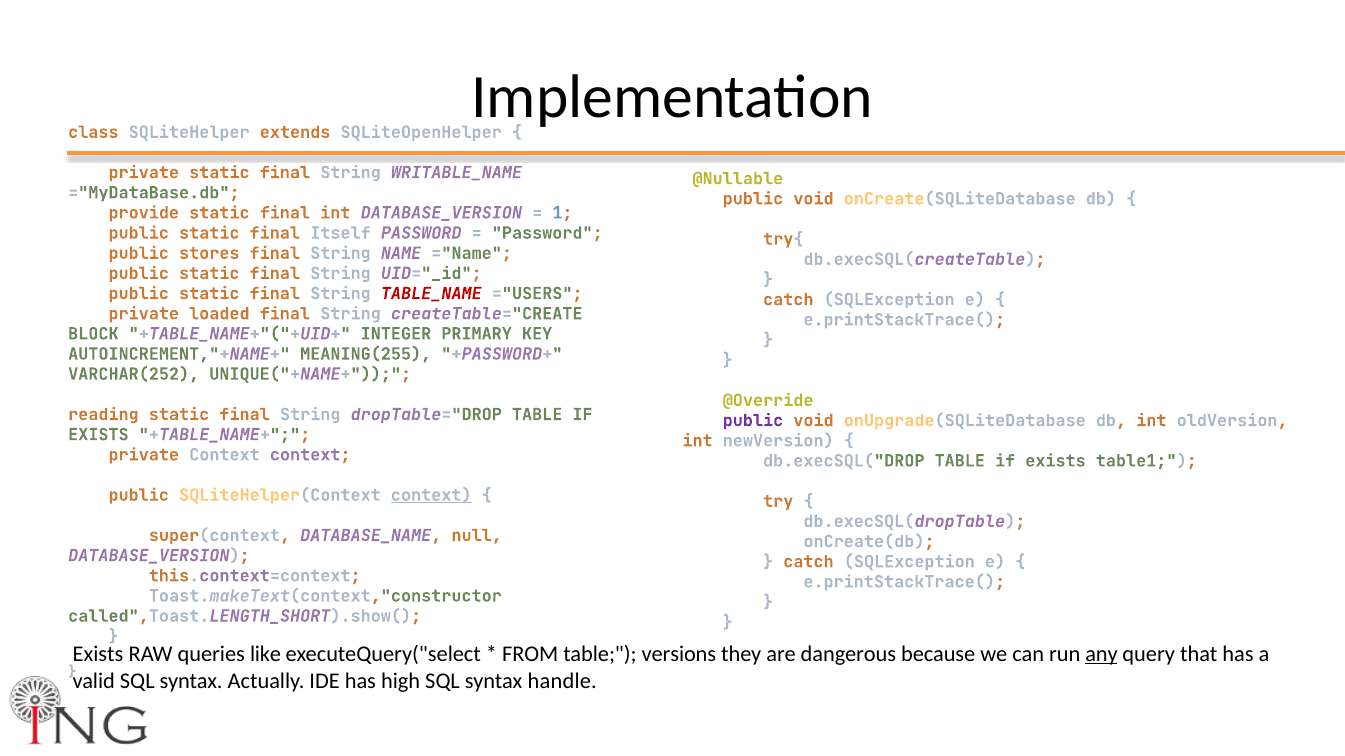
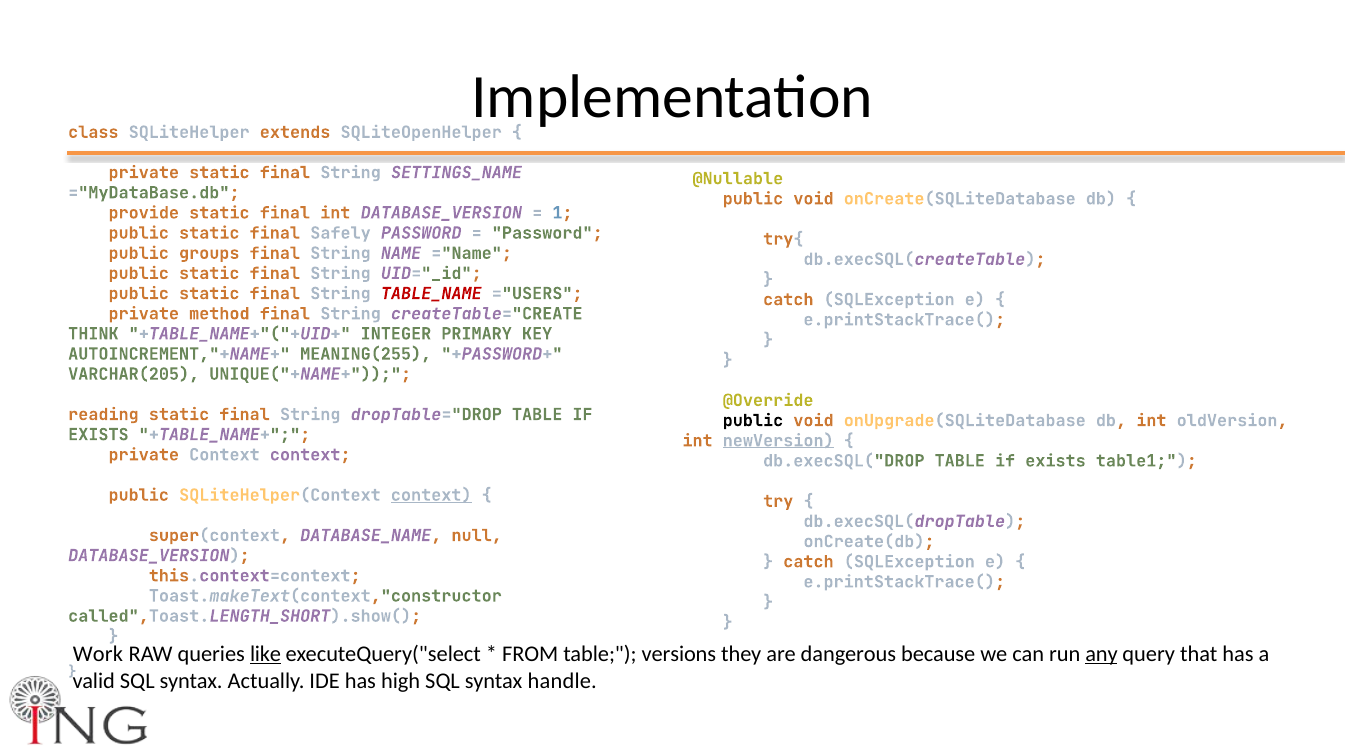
WRITABLE_NAME: WRITABLE_NAME -> SETTINGS_NAME
Itself: Itself -> Safely
stores: stores -> groups
loaded: loaded -> method
BLOCK: BLOCK -> THINK
VARCHAR(252: VARCHAR(252 -> VARCHAR(205
public at (753, 421) colour: purple -> black
newVersion underline: none -> present
Exists at (98, 654): Exists -> Work
like underline: none -> present
